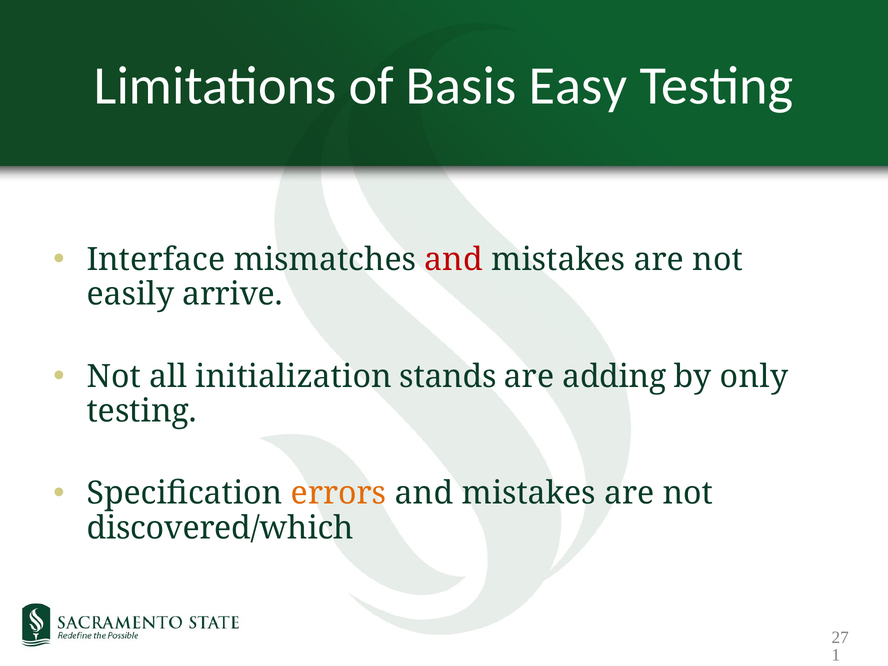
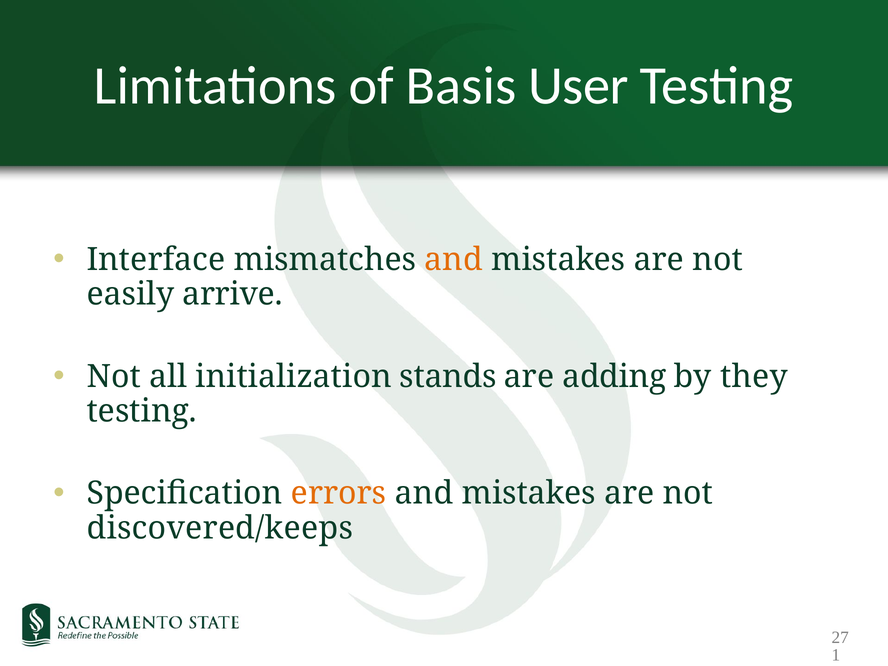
Easy: Easy -> User
and at (454, 260) colour: red -> orange
only: only -> they
discovered/which: discovered/which -> discovered/keeps
